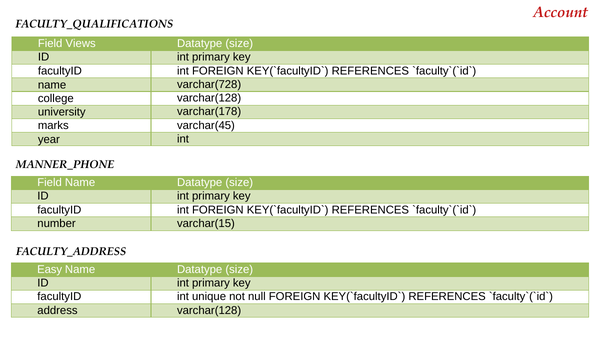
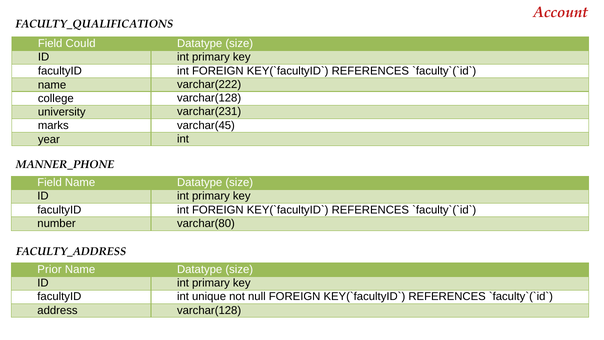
Views: Views -> Could
varchar(728: varchar(728 -> varchar(222
varchar(178: varchar(178 -> varchar(231
varchar(15: varchar(15 -> varchar(80
Easy: Easy -> Prior
